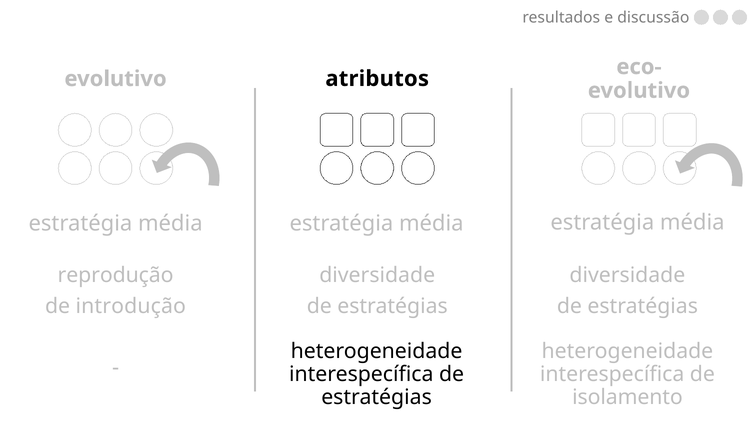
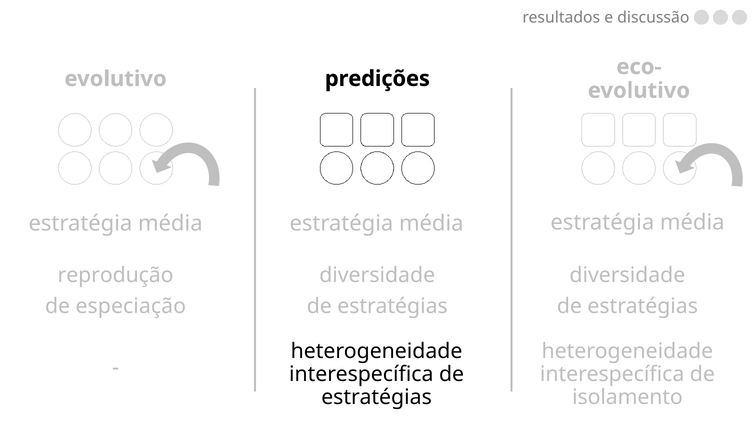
atributos: atributos -> predições
introdução: introdução -> especiação
